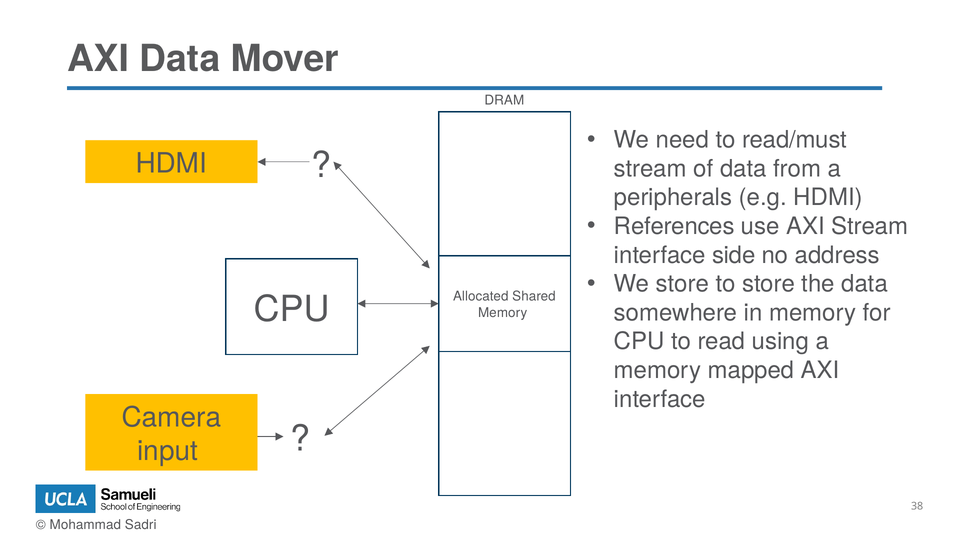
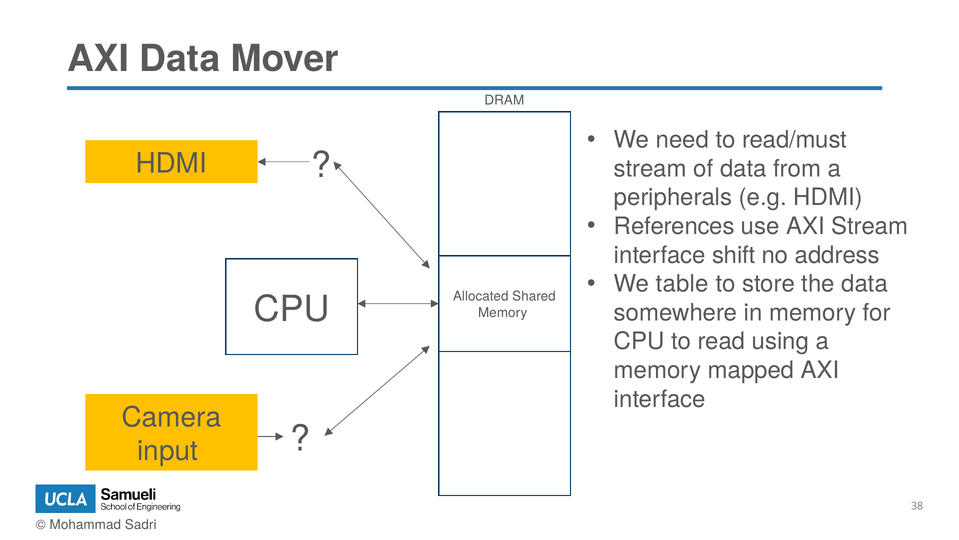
side: side -> shift
We store: store -> table
